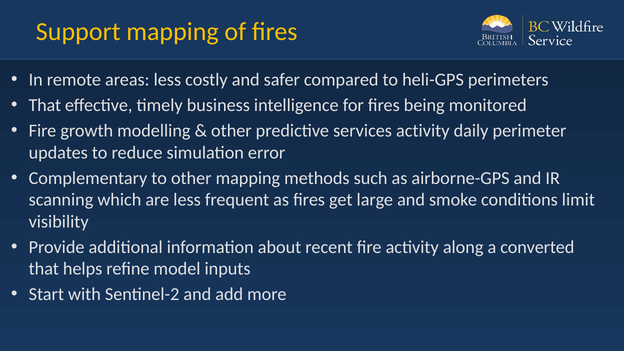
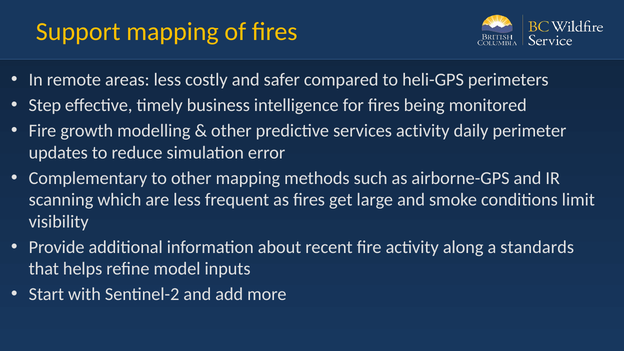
That at (45, 105): That -> Step
converted: converted -> standards
